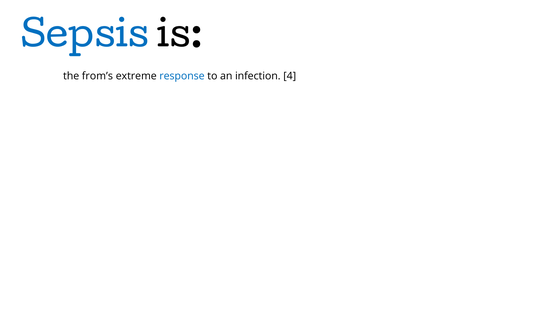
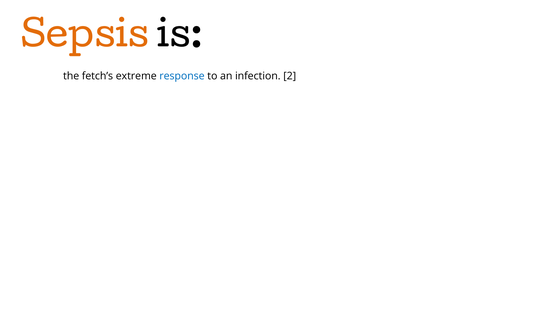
Sepsis colour: blue -> orange
from’s: from’s -> fetch’s
4: 4 -> 2
